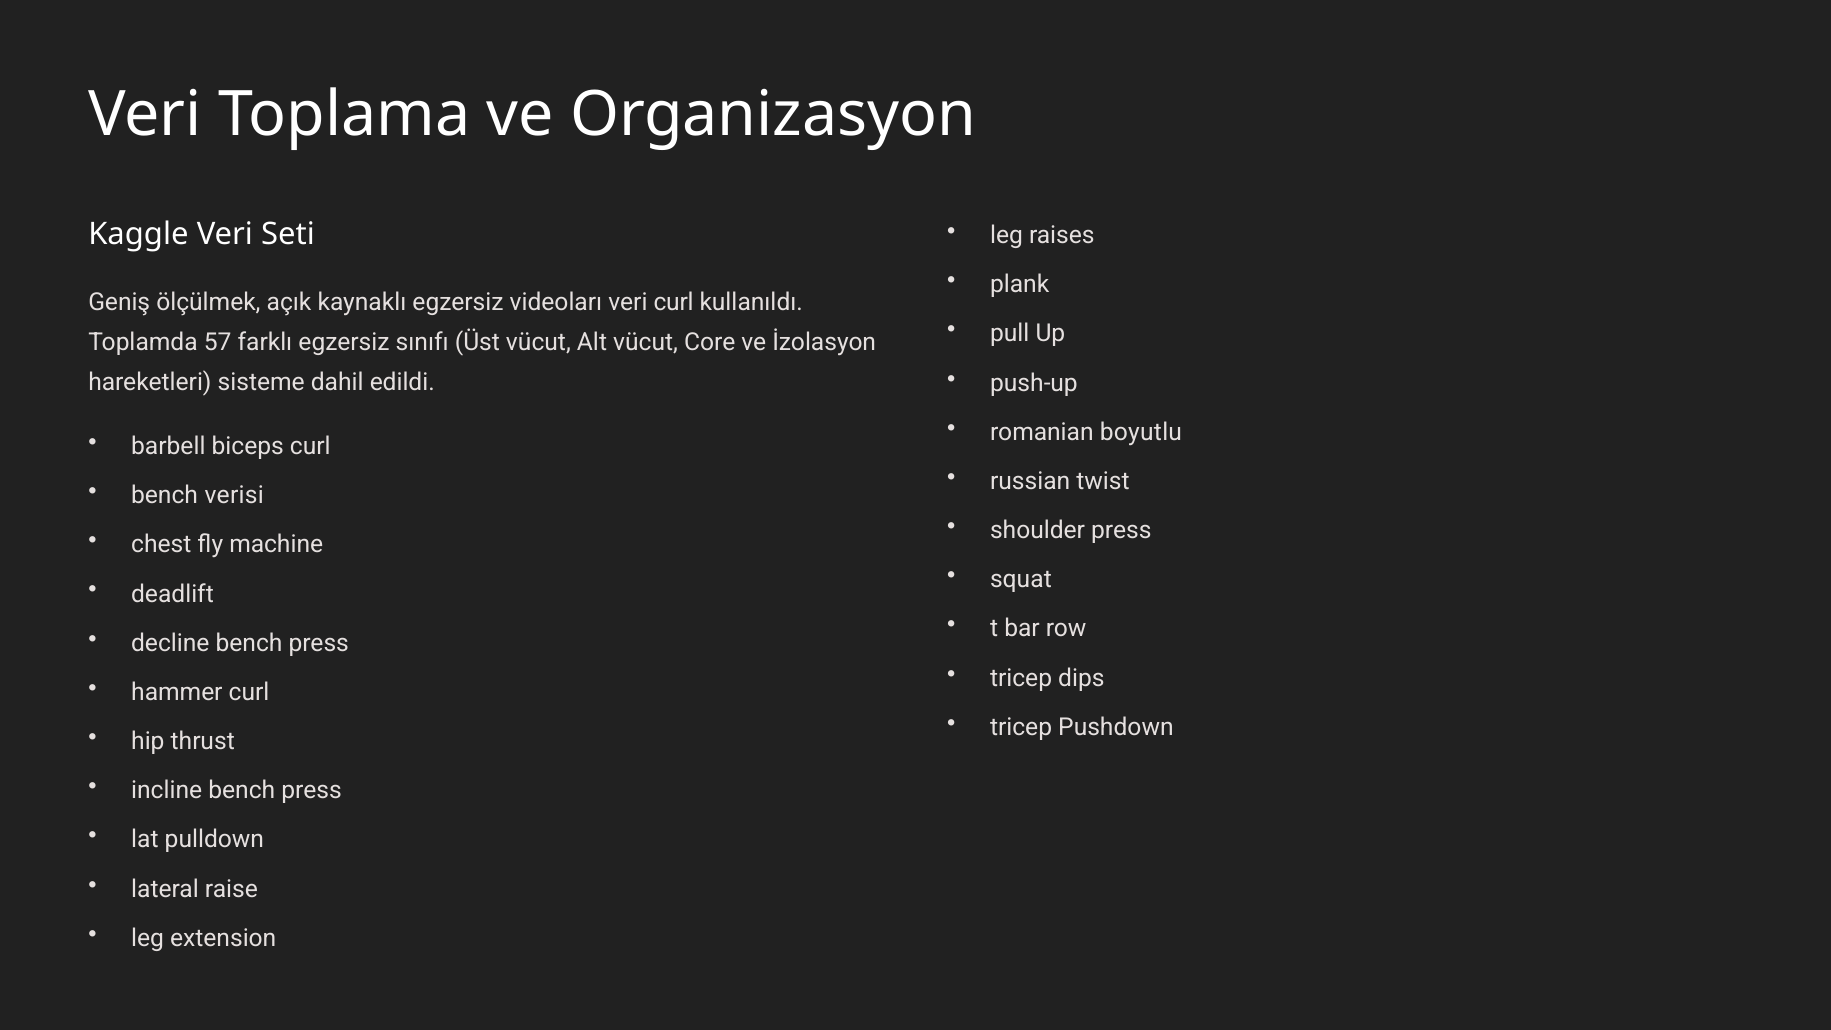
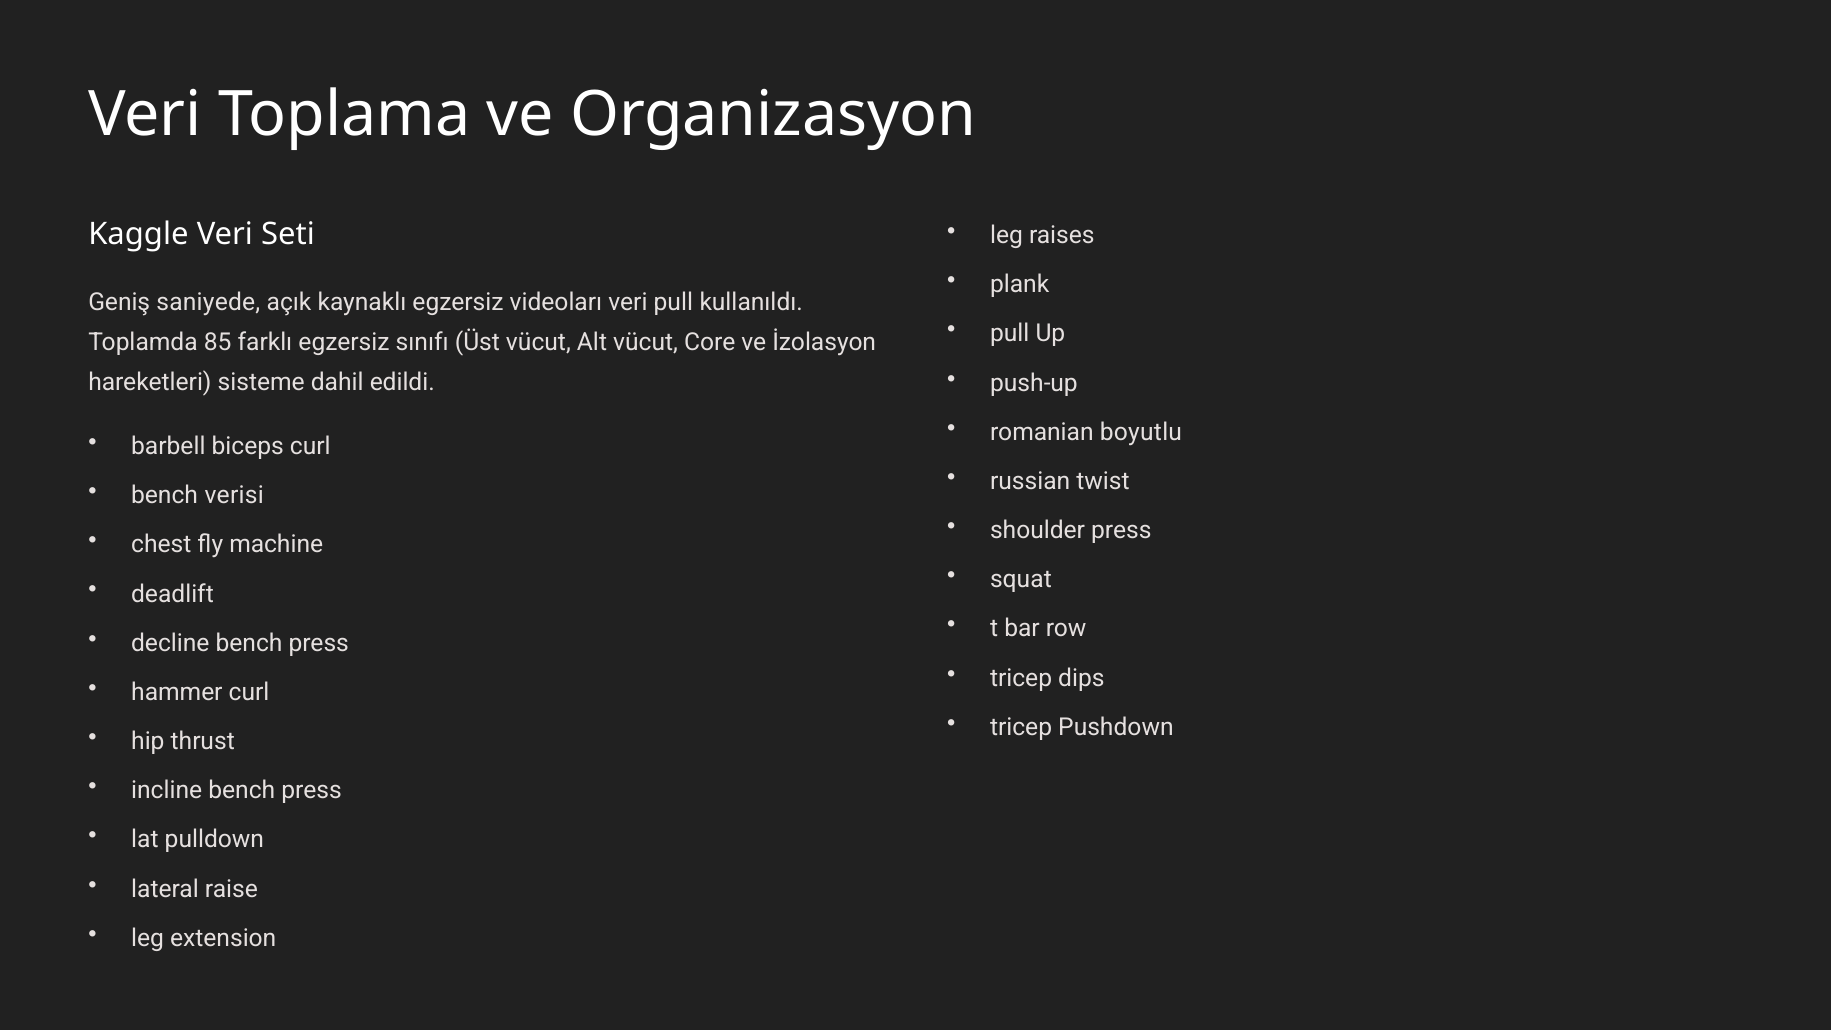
ölçülmek: ölçülmek -> saniyede
veri curl: curl -> pull
57: 57 -> 85
